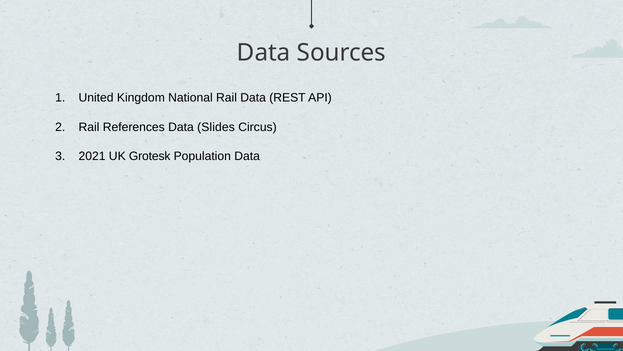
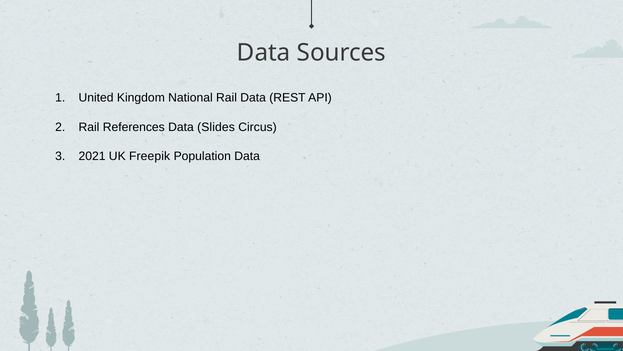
Grotesk: Grotesk -> Freepik
